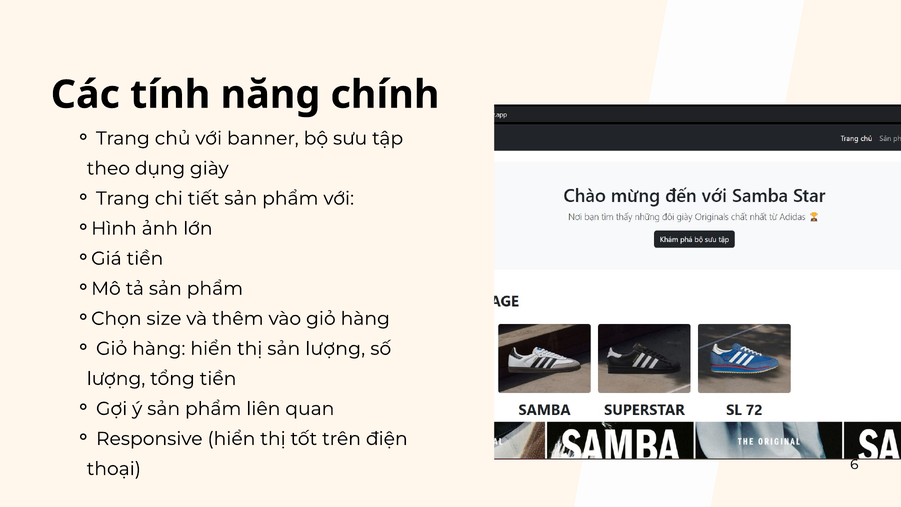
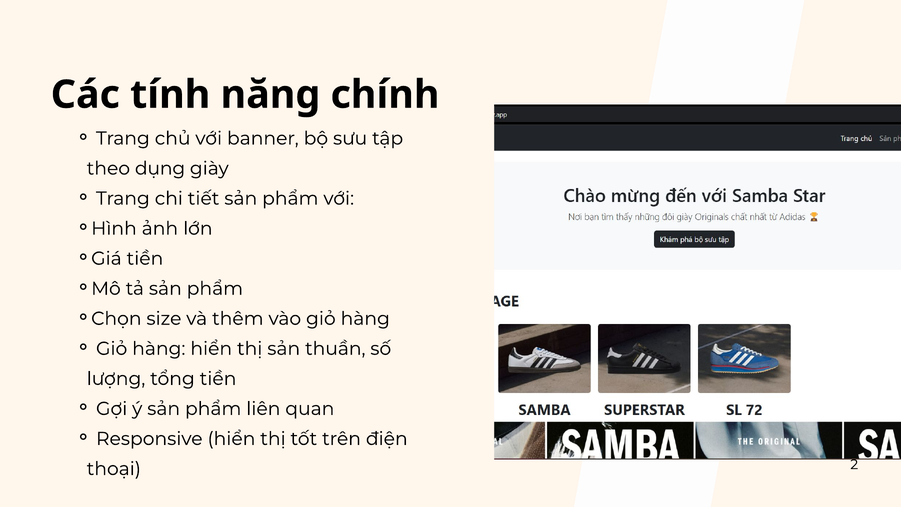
sản lượng: lượng -> thuần
6: 6 -> 2
